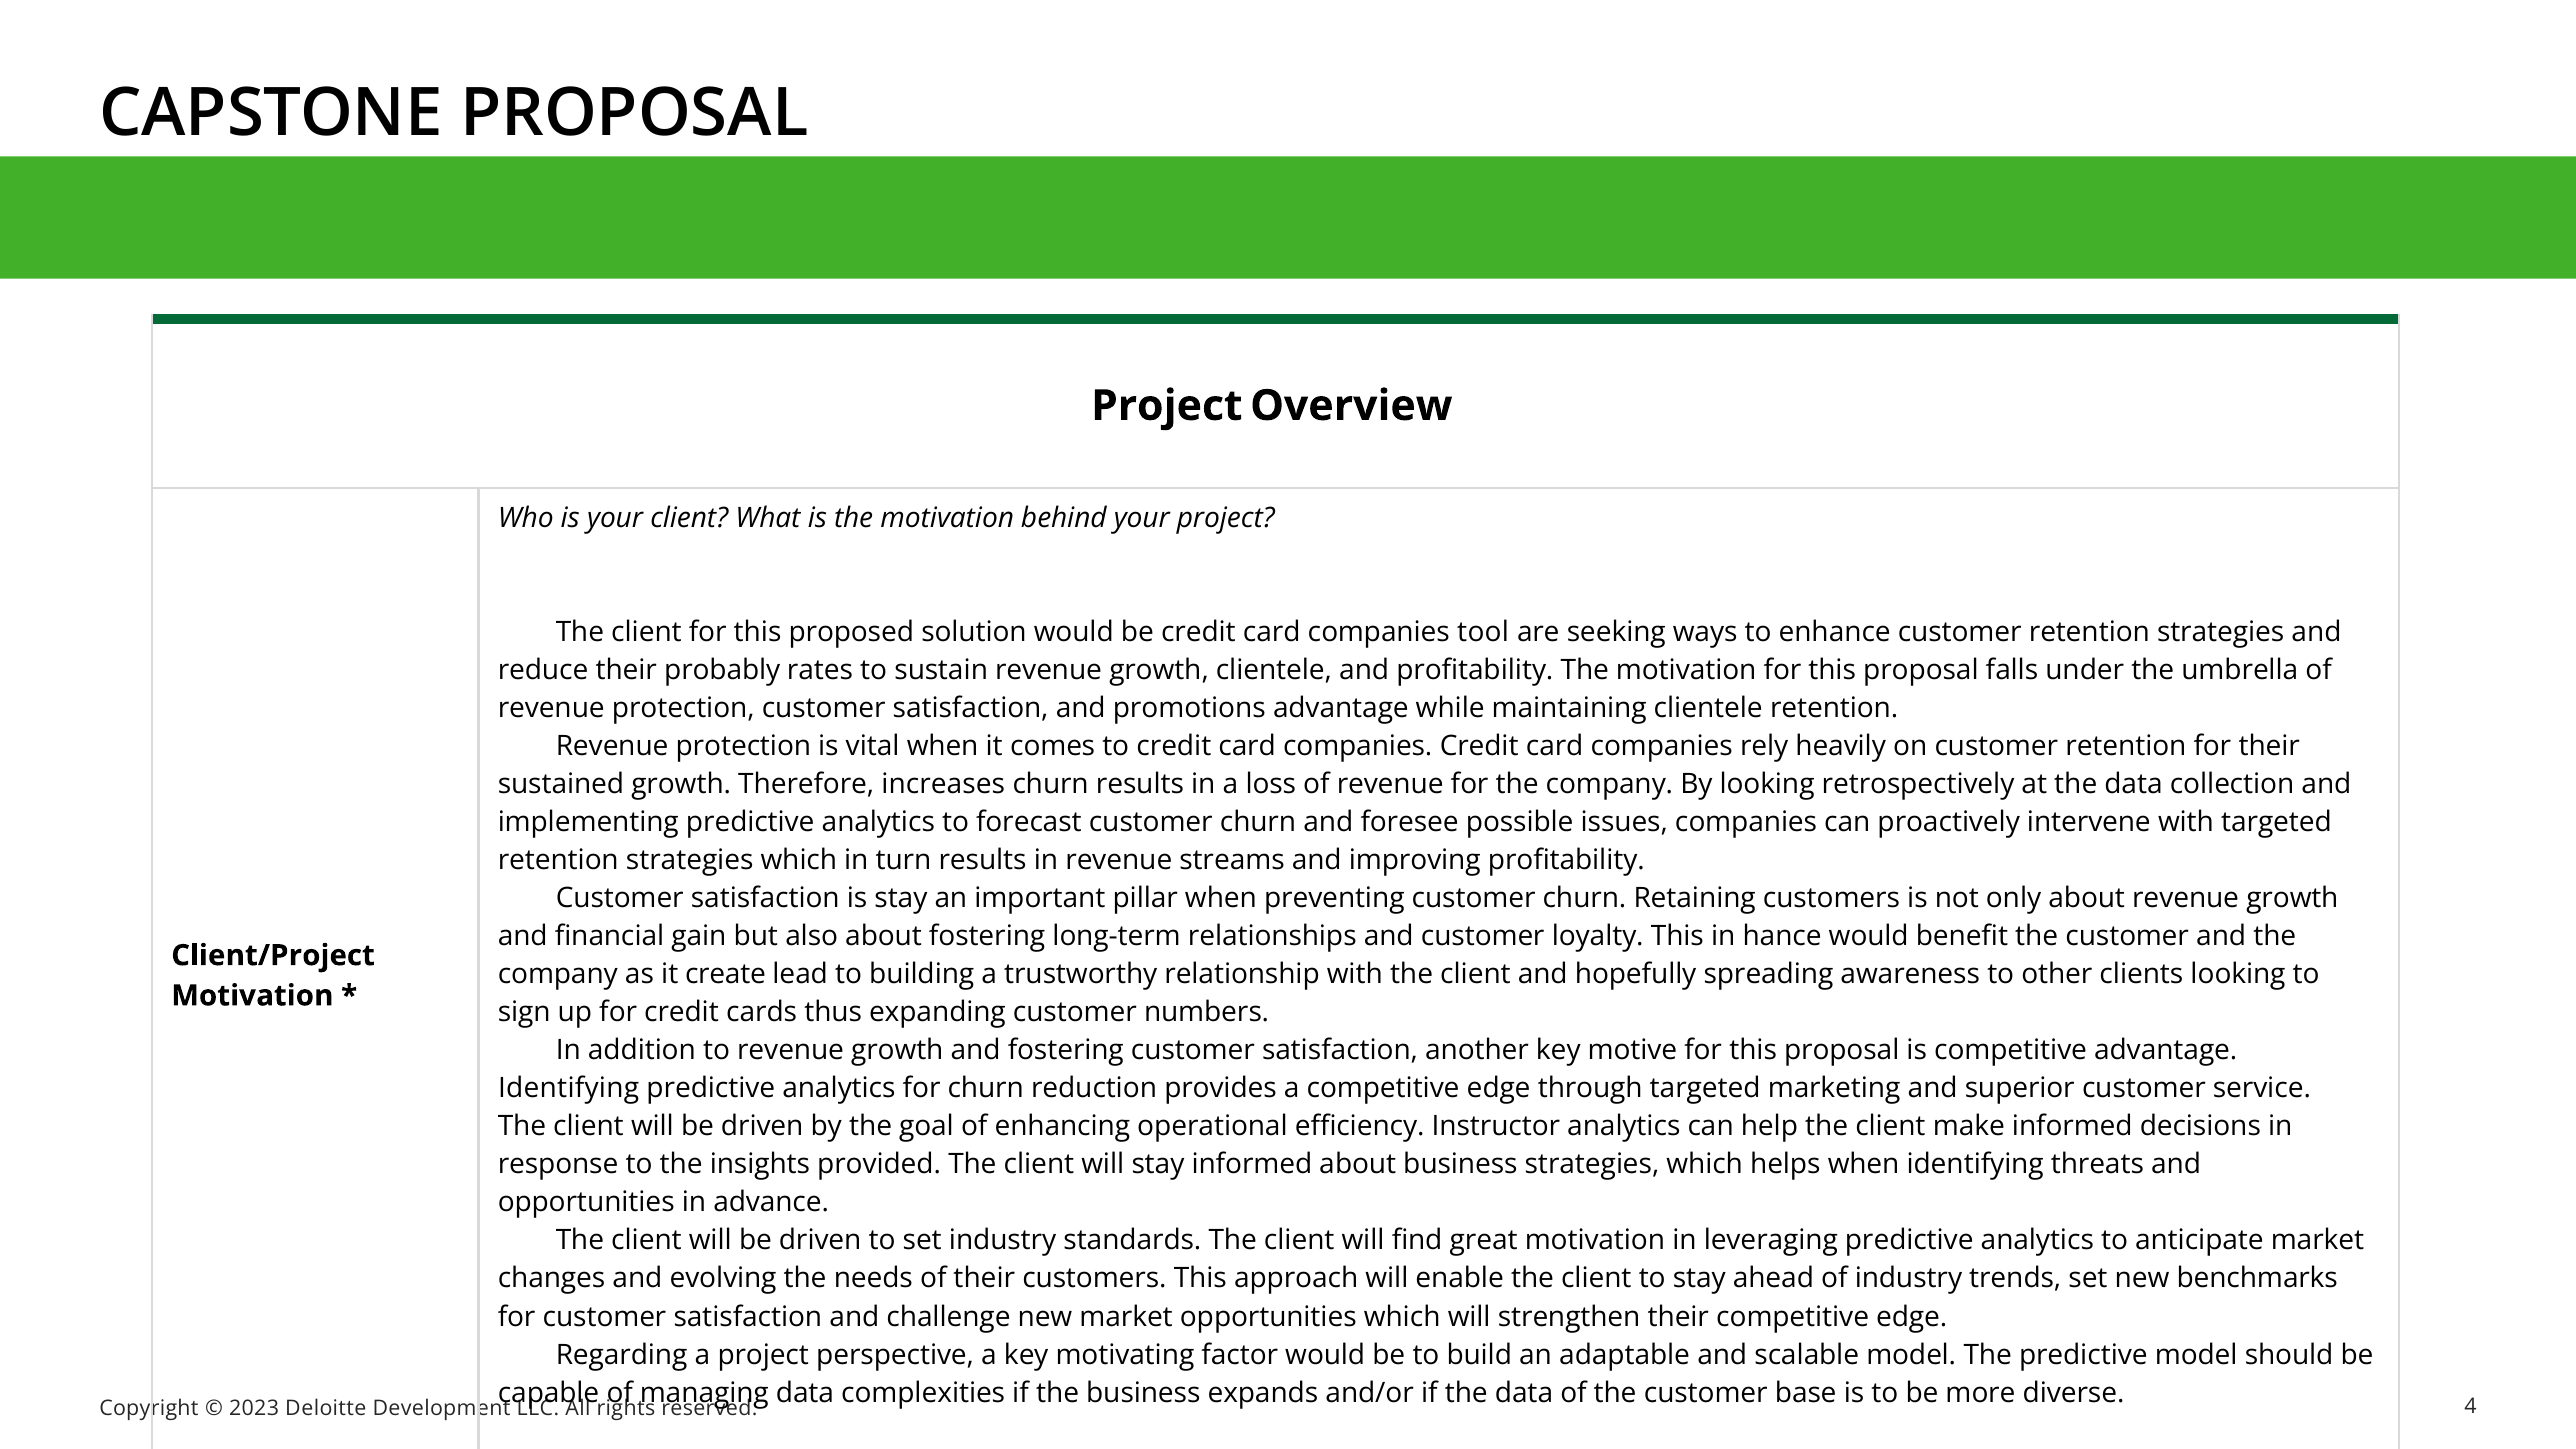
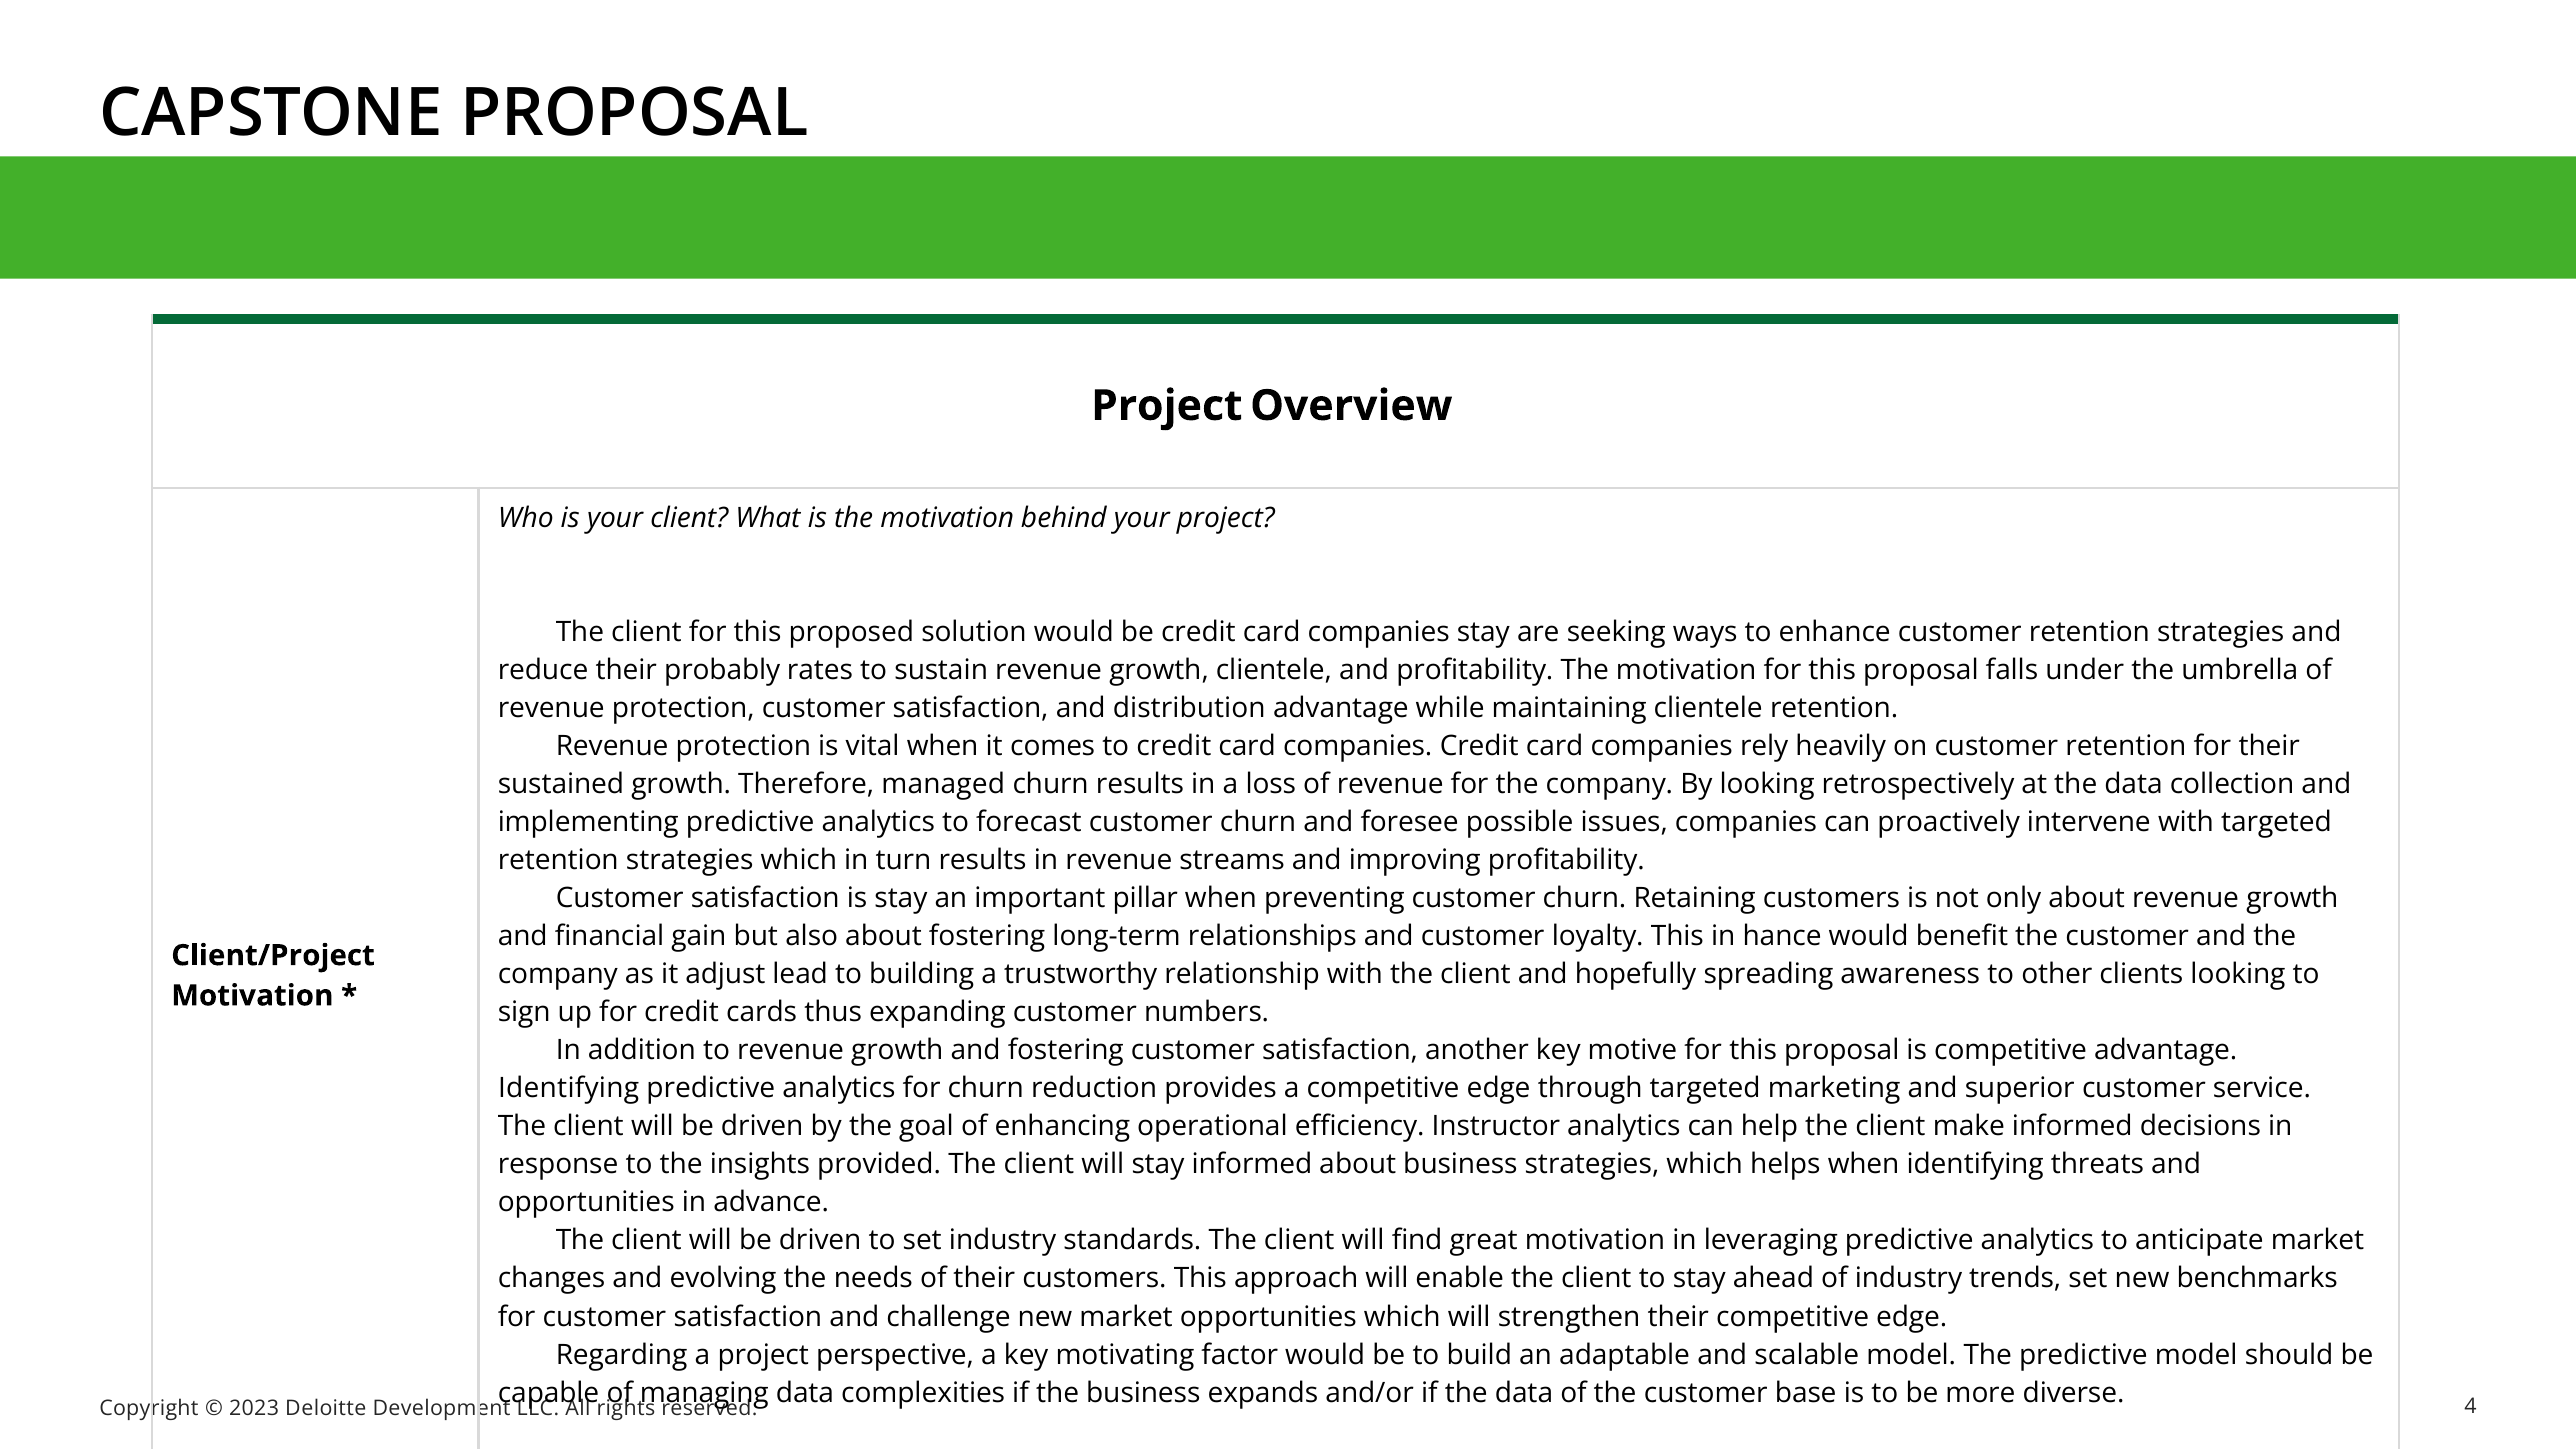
companies tool: tool -> stay
promotions: promotions -> distribution
increases: increases -> managed
create: create -> adjust
